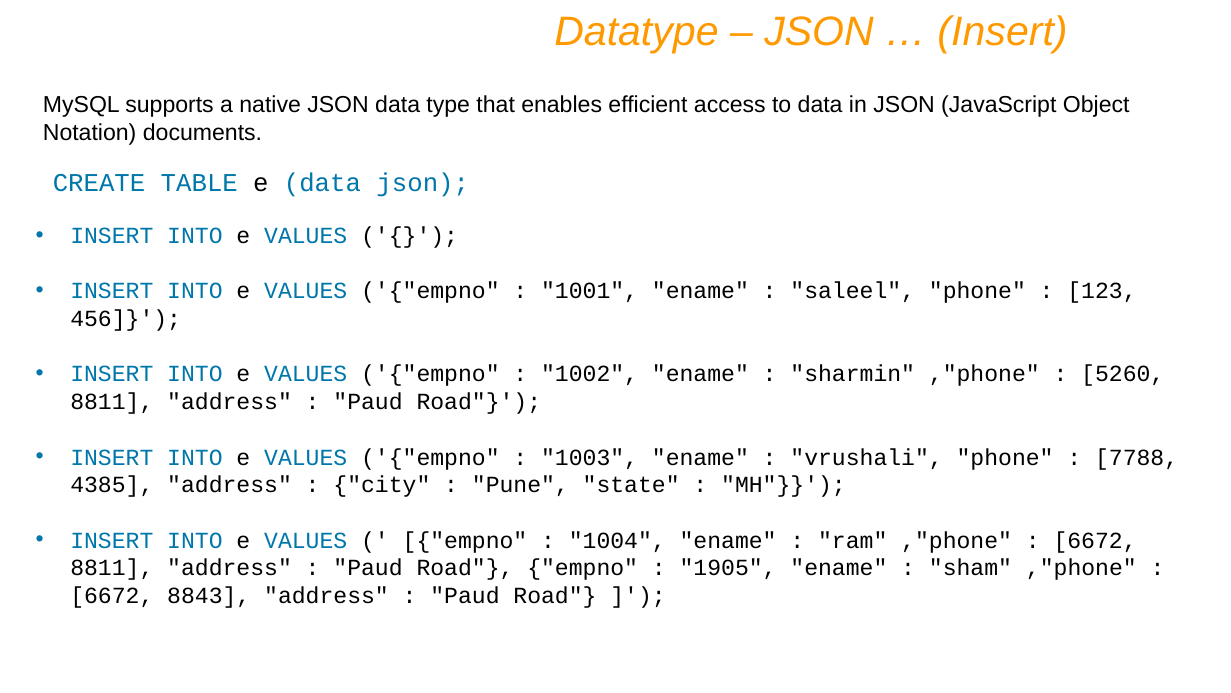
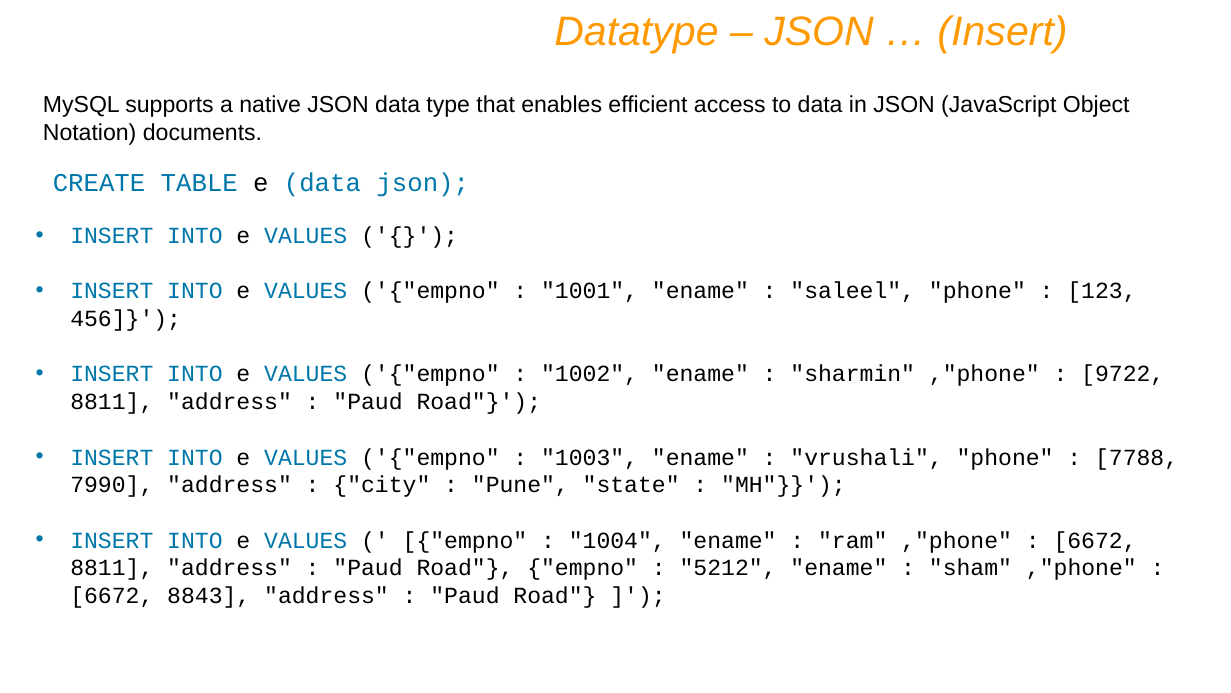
5260: 5260 -> 9722
4385: 4385 -> 7990
1905: 1905 -> 5212
